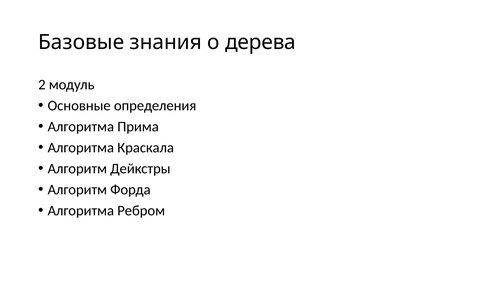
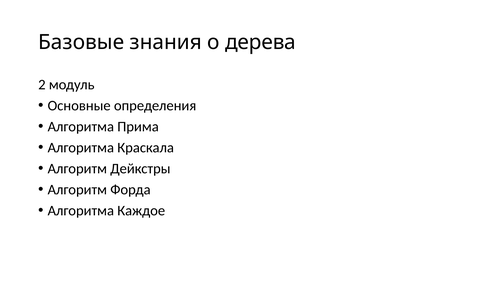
Ребром: Ребром -> Каждое
